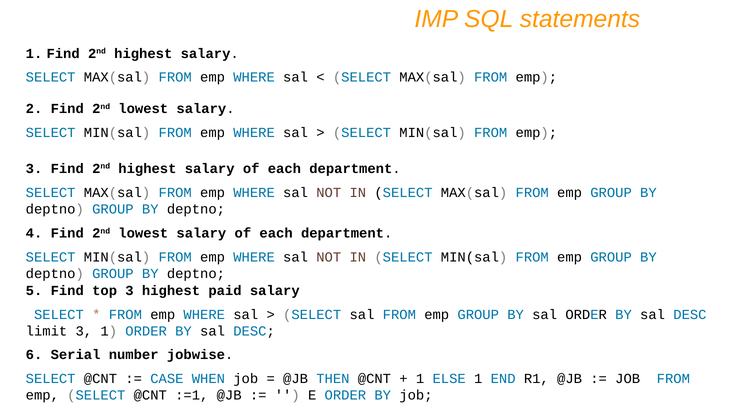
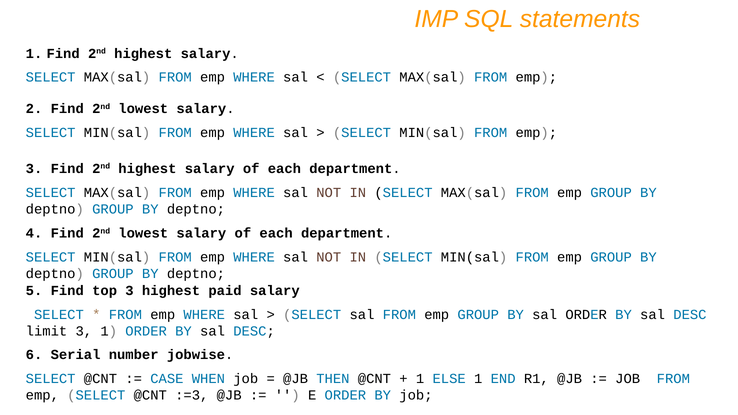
:=1: :=1 -> :=3
